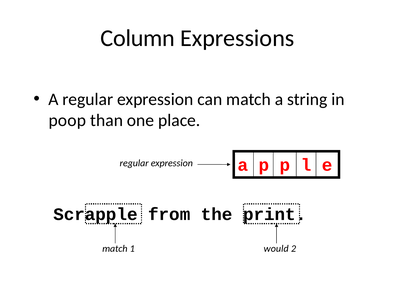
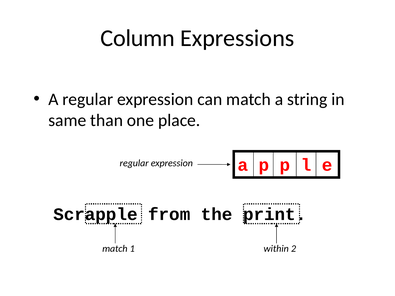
poop: poop -> same
would: would -> within
